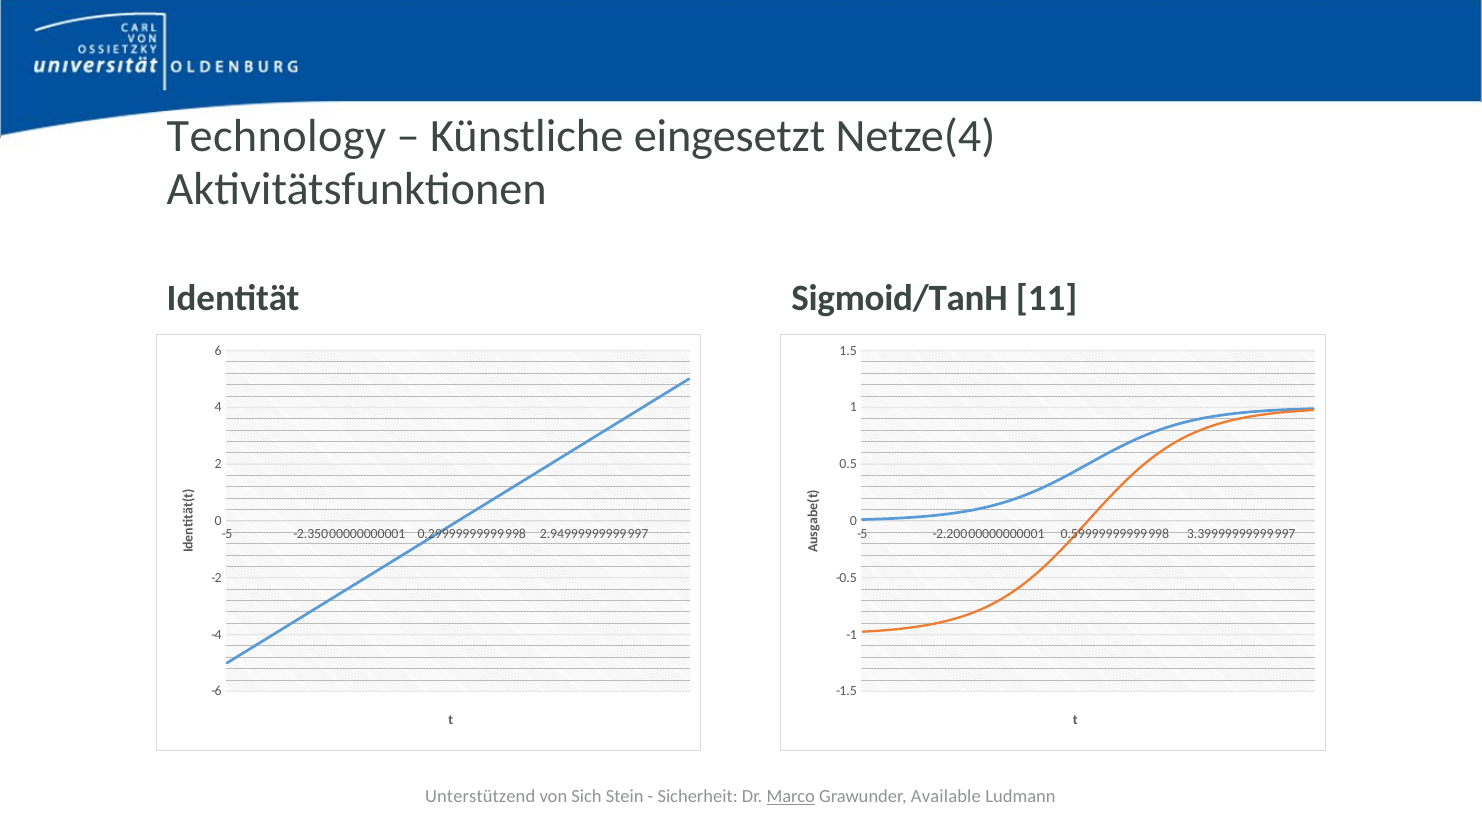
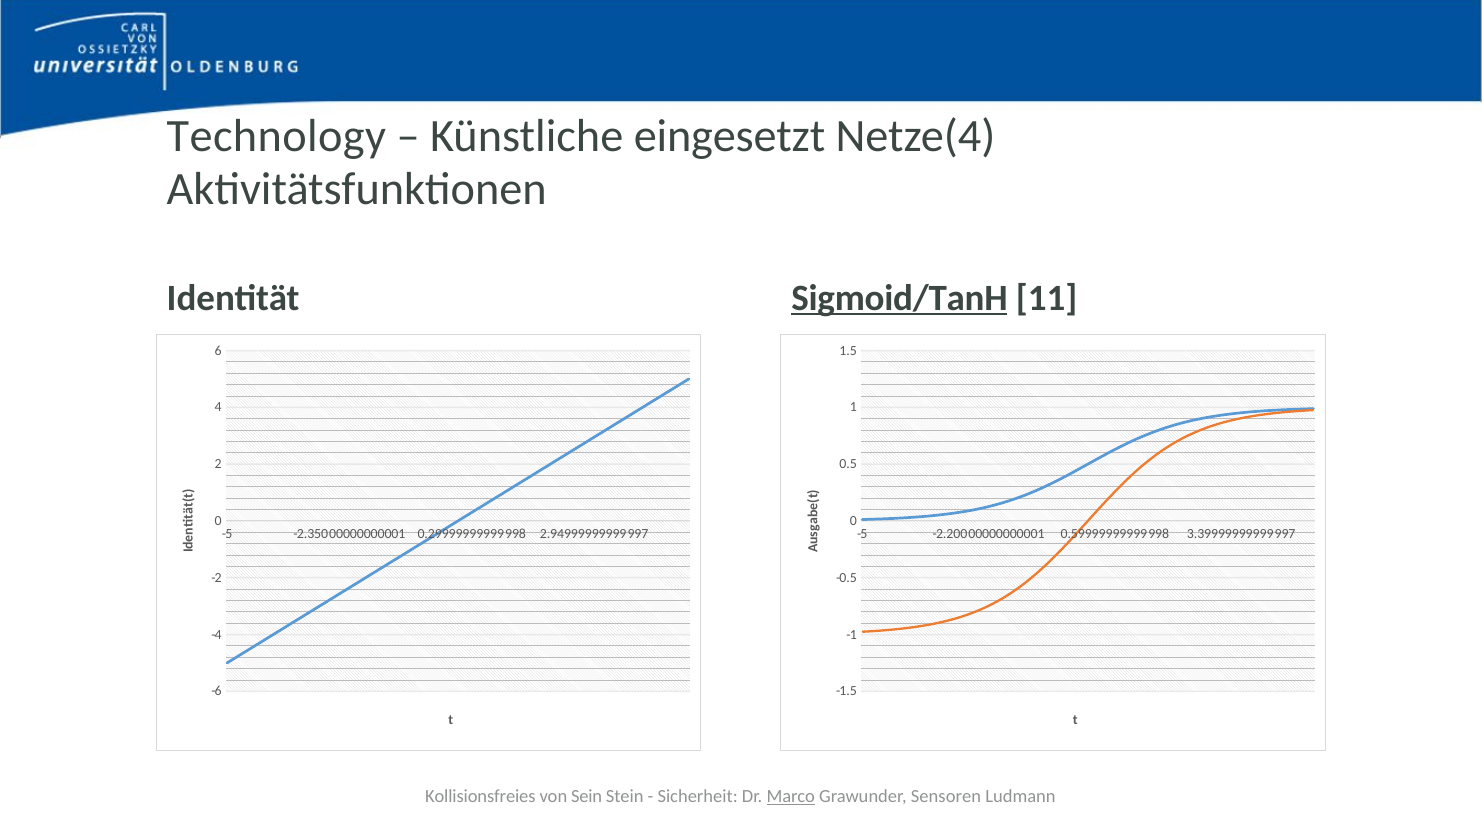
Sigmoid/TanH underline: none -> present
Unterstützend: Unterstützend -> Kollisionsfreies
Sich: Sich -> Sein
Available: Available -> Sensoren
